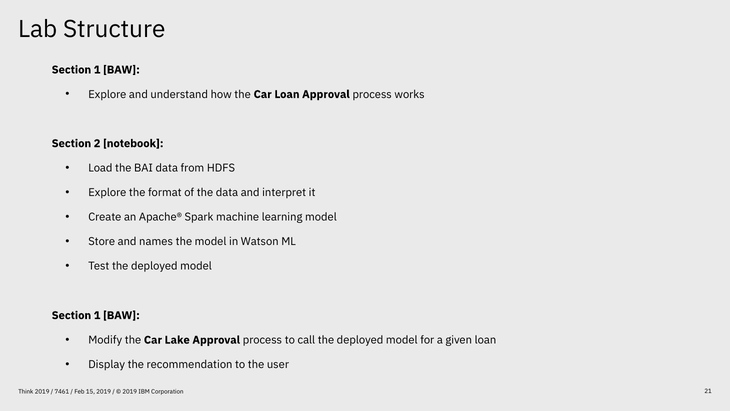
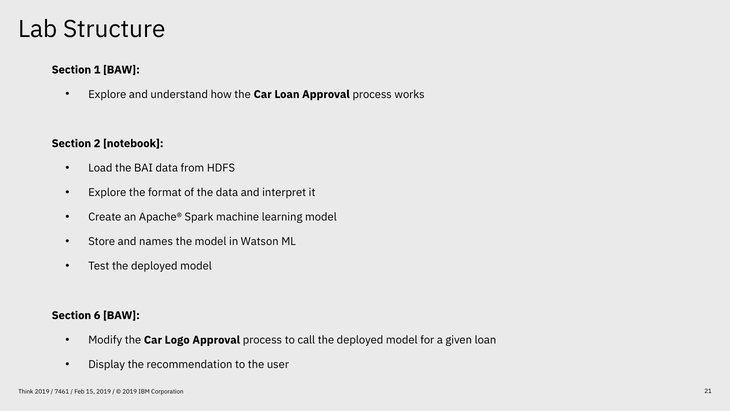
1 at (97, 315): 1 -> 6
Lake: Lake -> Logo
